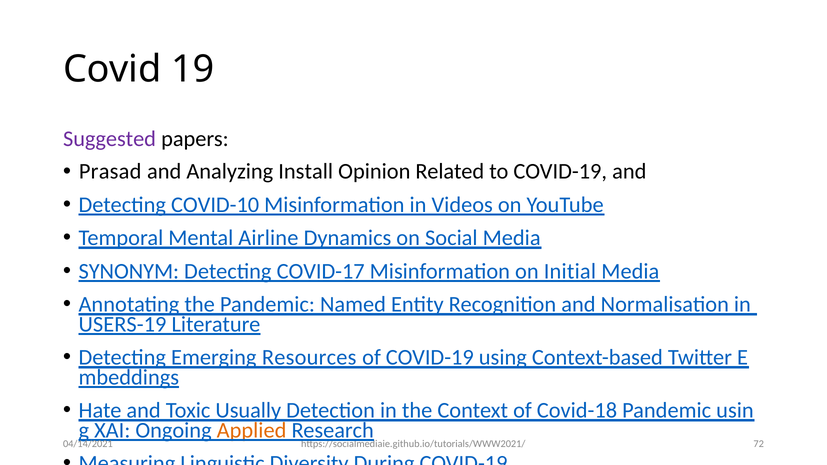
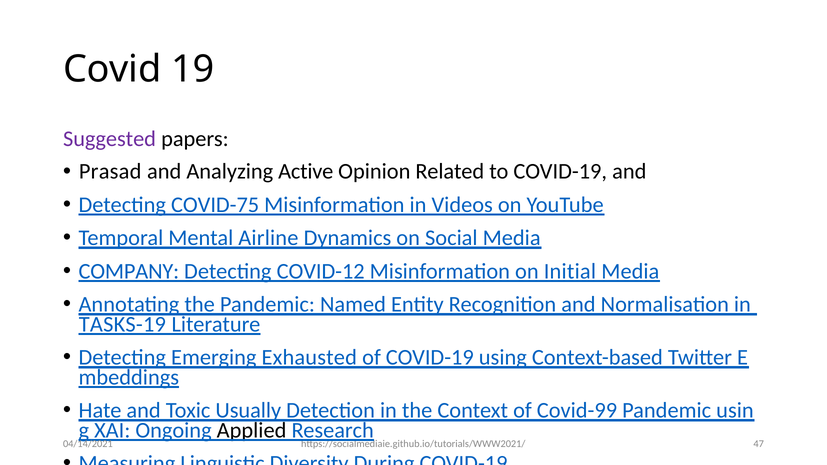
Install: Install -> Active
COVID-10: COVID-10 -> COVID-75
SYNONYM: SYNONYM -> COMPANY
COVID-17: COVID-17 -> COVID-12
USERS-19: USERS-19 -> TASKS-19
Resources: Resources -> Exhausted
Covid-18: Covid-18 -> Covid-99
Applied colour: orange -> black
72: 72 -> 47
